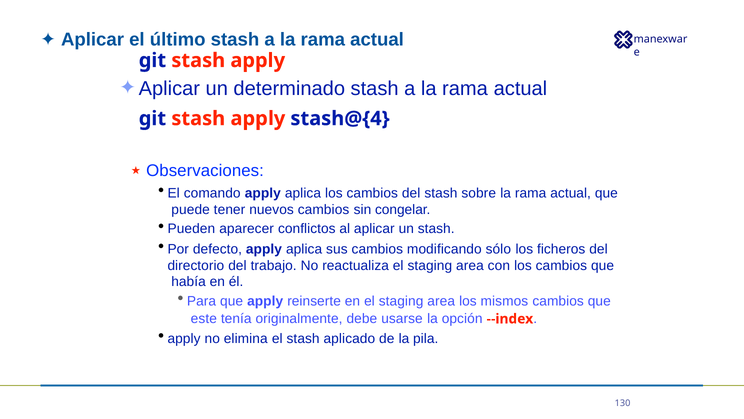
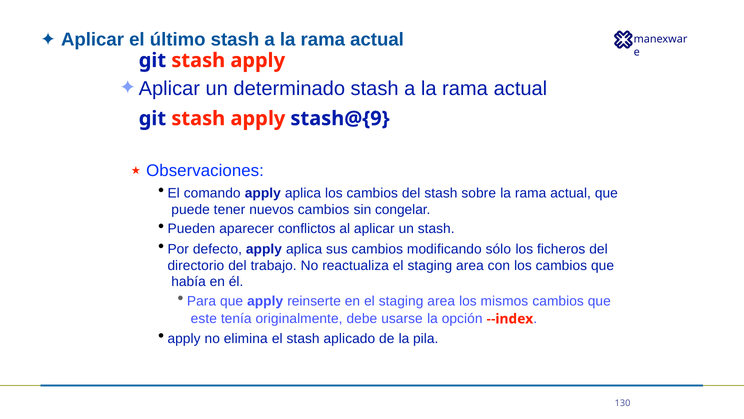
stash@{4: stash@{4 -> stash@{9
